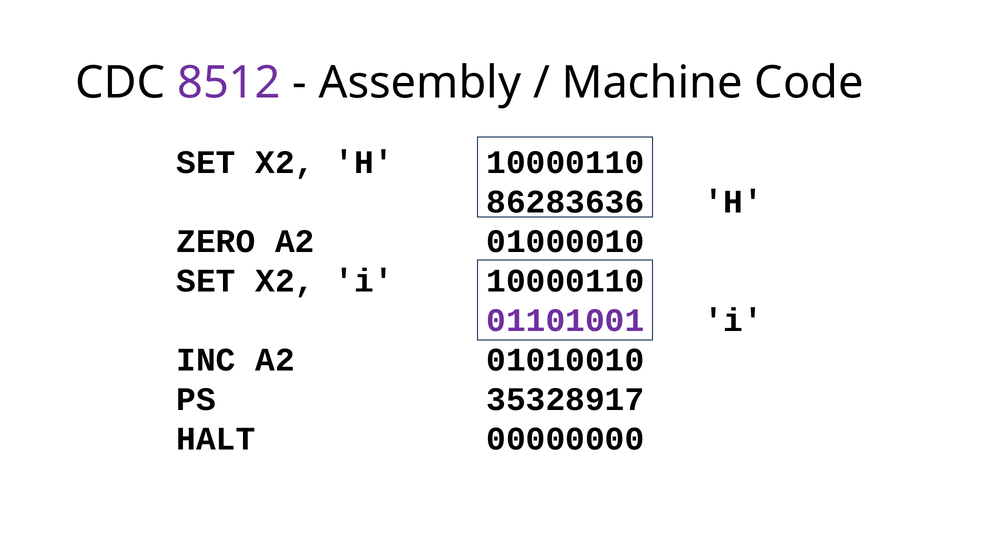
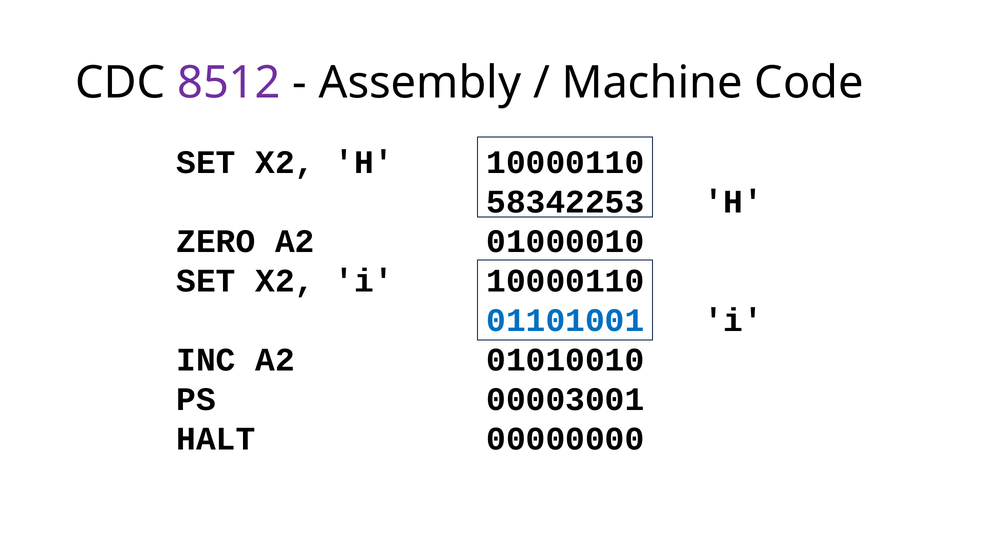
86283636: 86283636 -> 58342253
01101001 colour: purple -> blue
35328917: 35328917 -> 00003001
